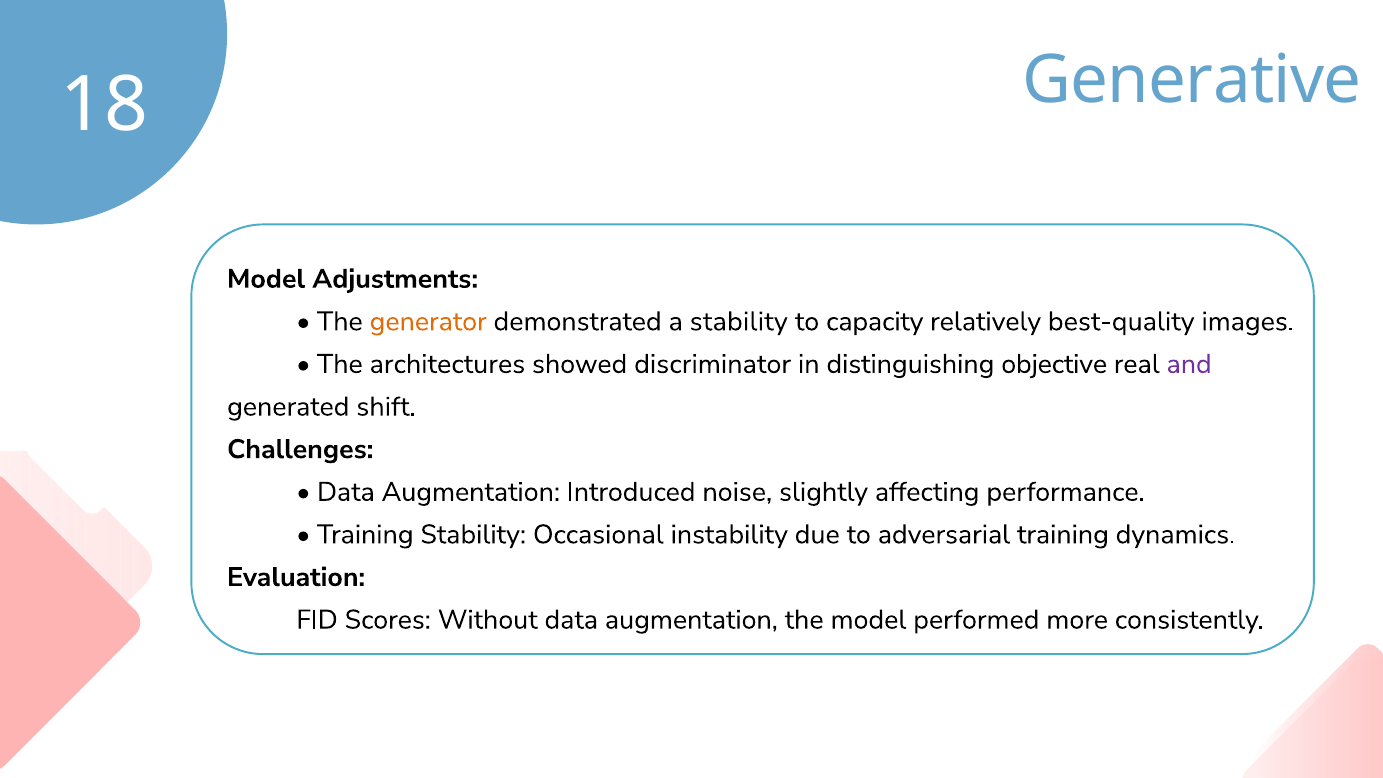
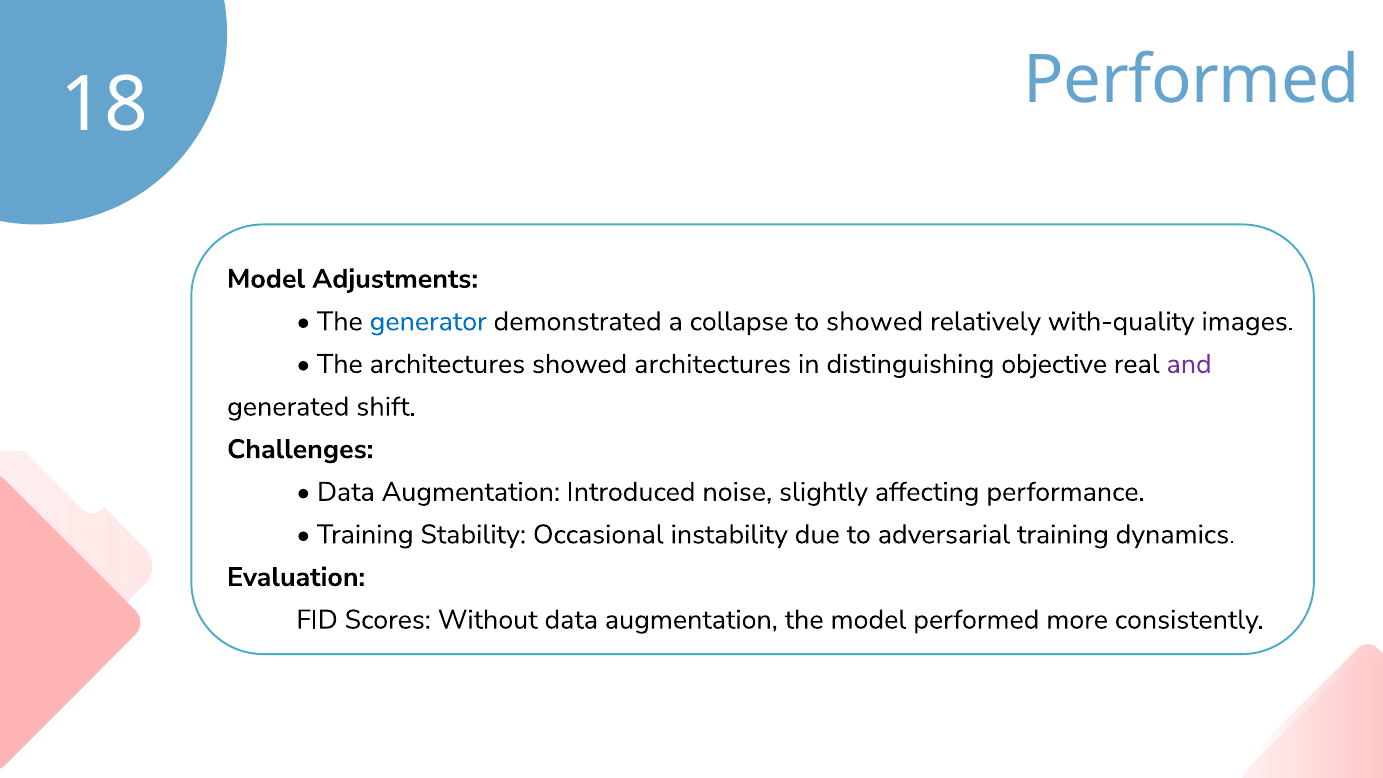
Generative at (1192, 81): Generative -> Performed
generator colour: orange -> blue
a stability: stability -> collapse
to capacity: capacity -> showed
best-quality: best-quality -> with-quality
showed discriminator: discriminator -> architectures
